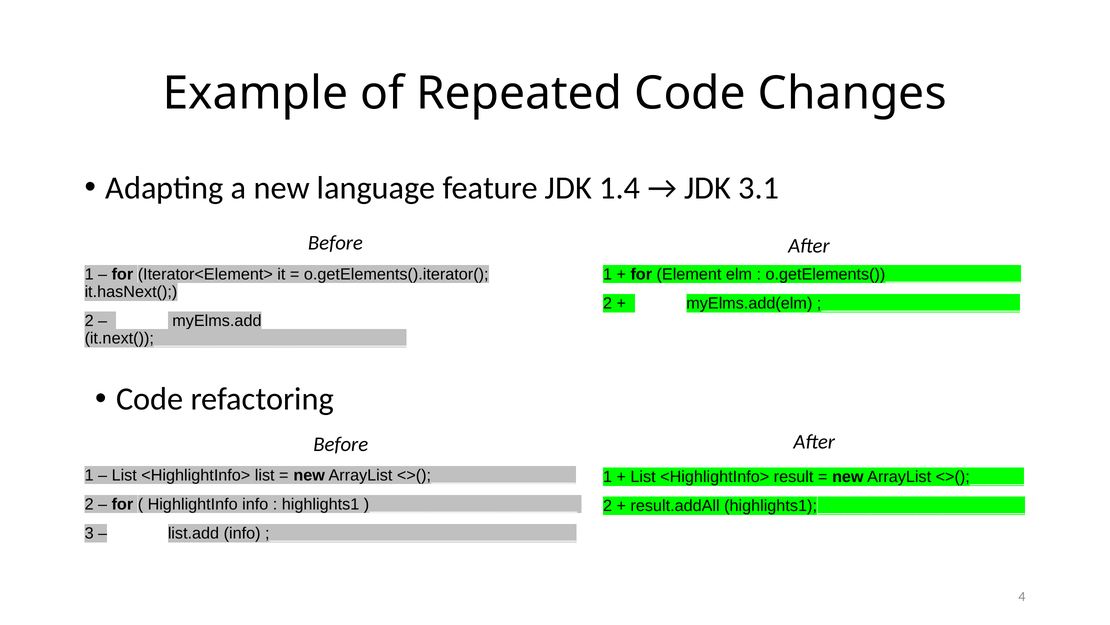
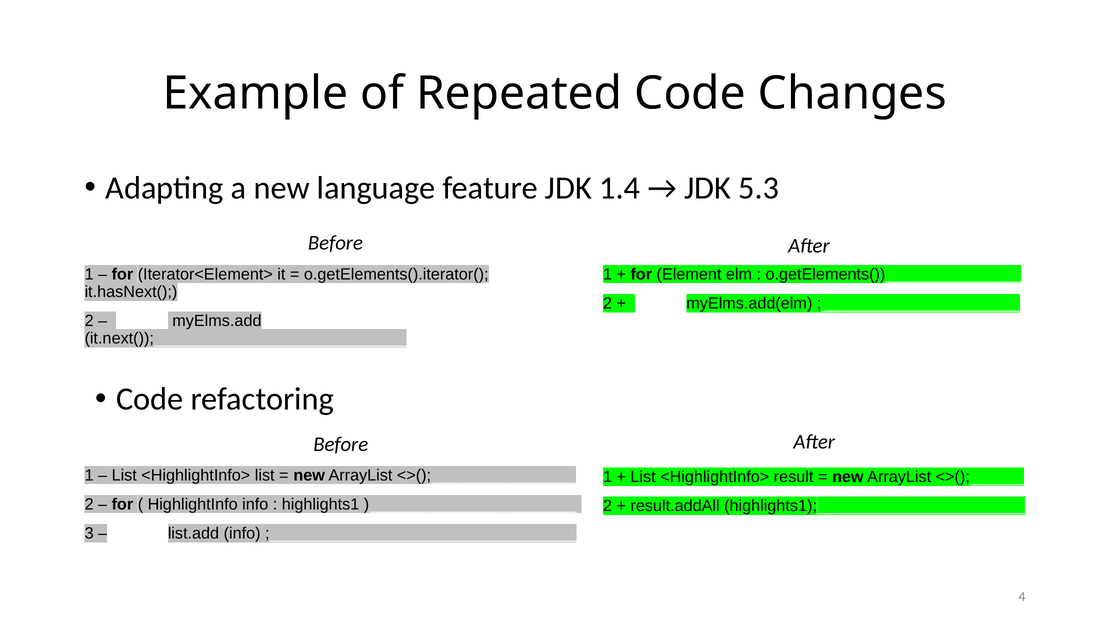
3.1: 3.1 -> 5.3
